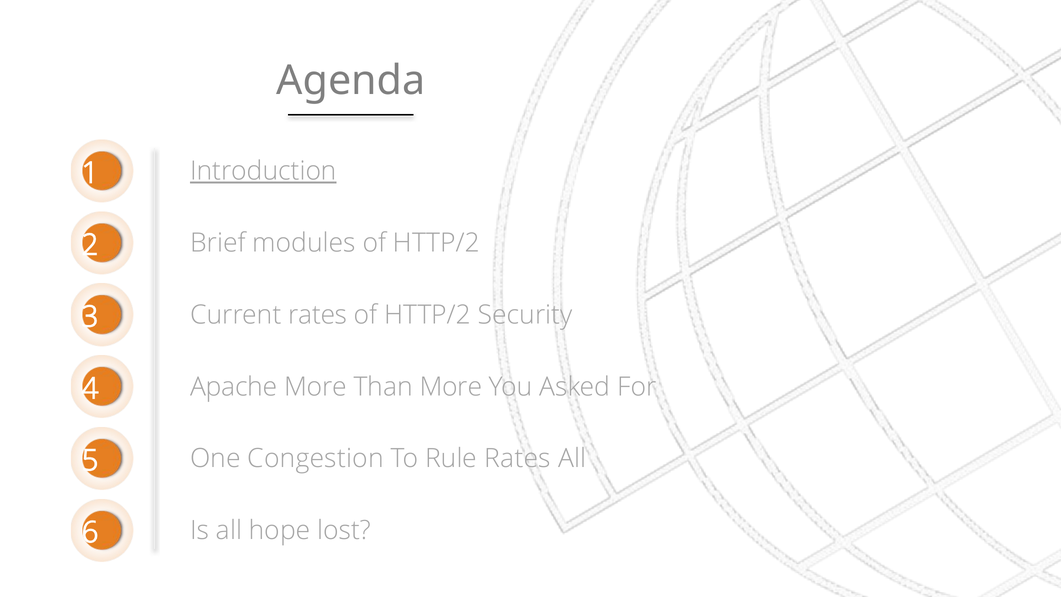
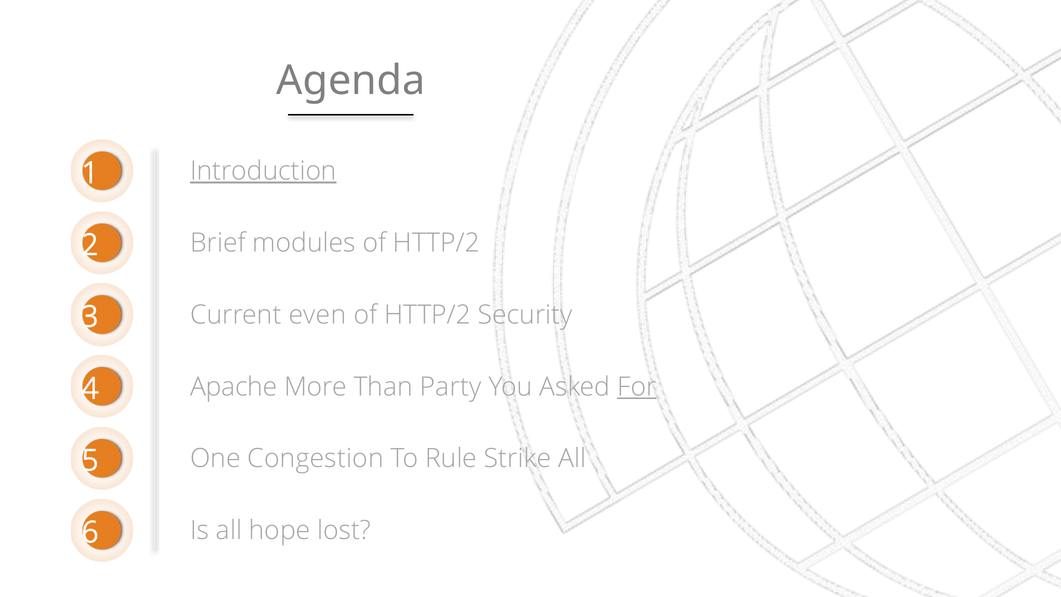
Current rates: rates -> even
Than More: More -> Party
For underline: none -> present
Rule Rates: Rates -> Strike
